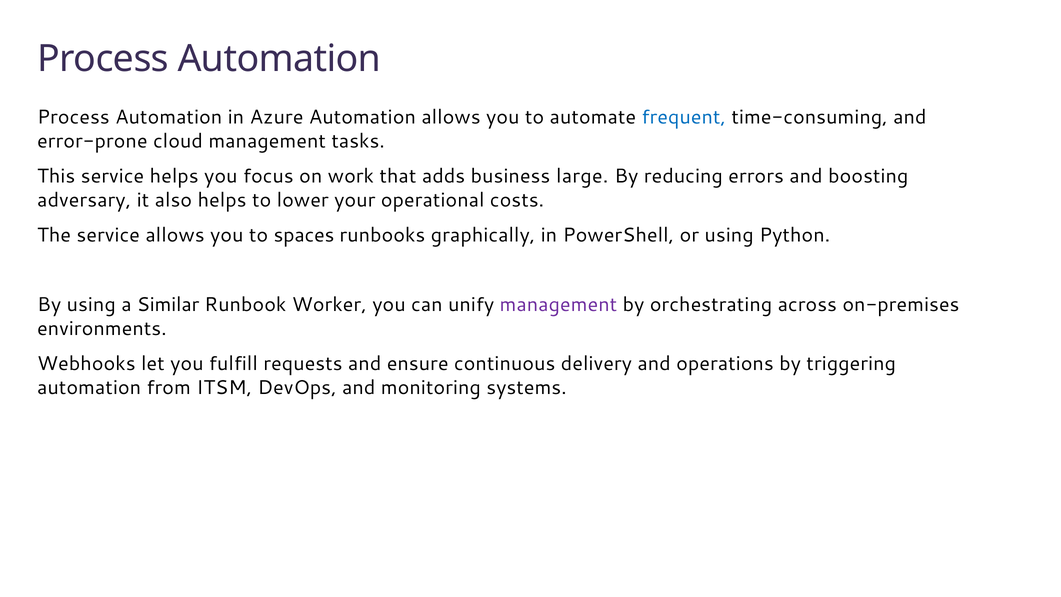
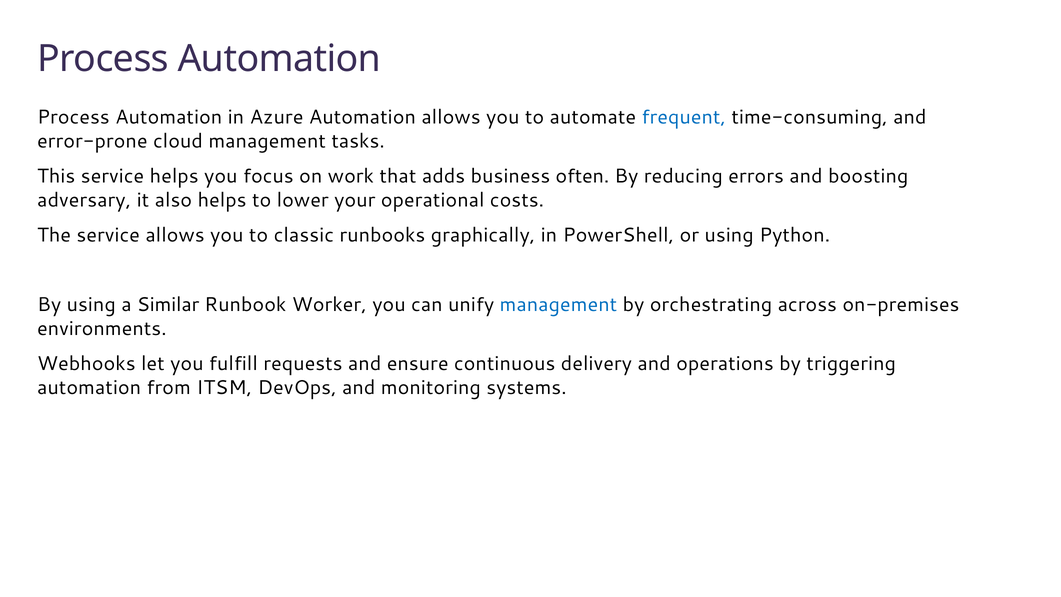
large: large -> often
spaces: spaces -> classic
management at (558, 305) colour: purple -> blue
